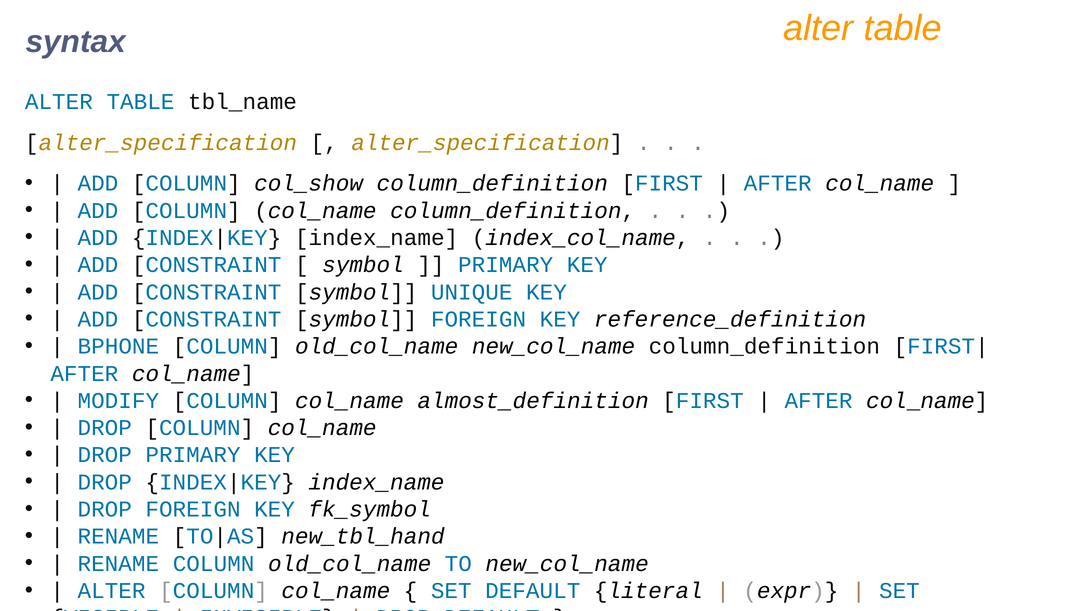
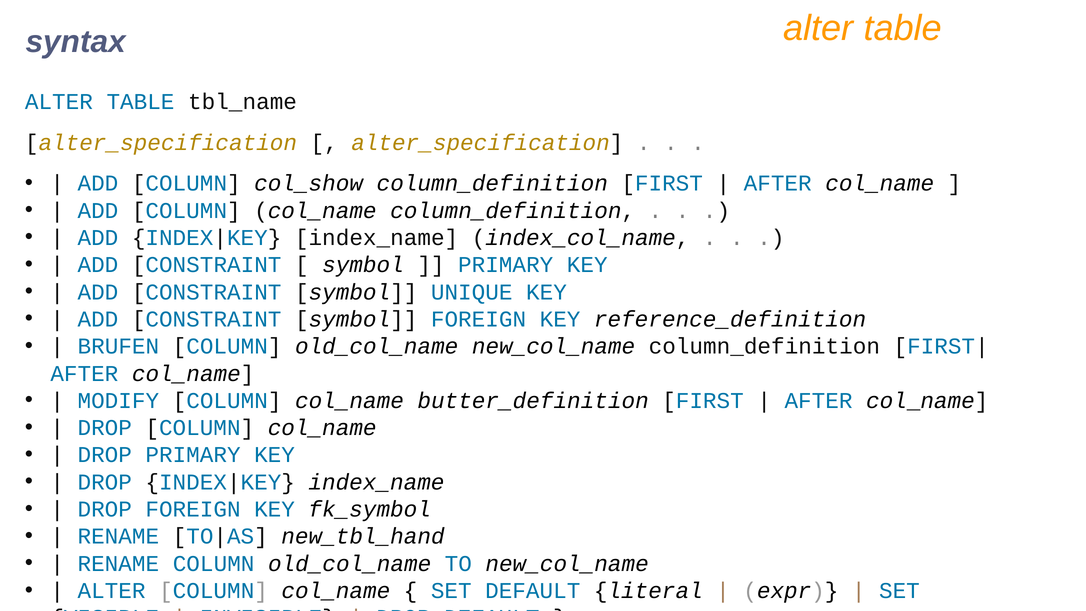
BPHONE: BPHONE -> BRUFEN
almost_definition: almost_definition -> butter_definition
